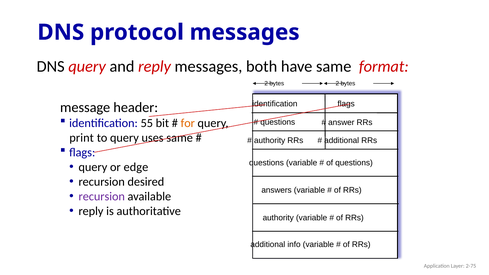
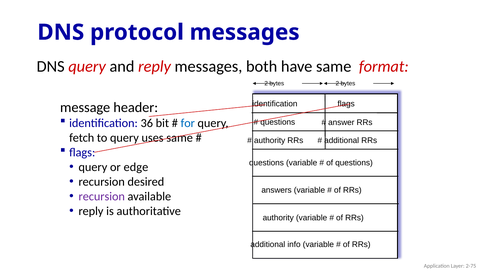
55: 55 -> 36
for colour: orange -> blue
print: print -> fetch
